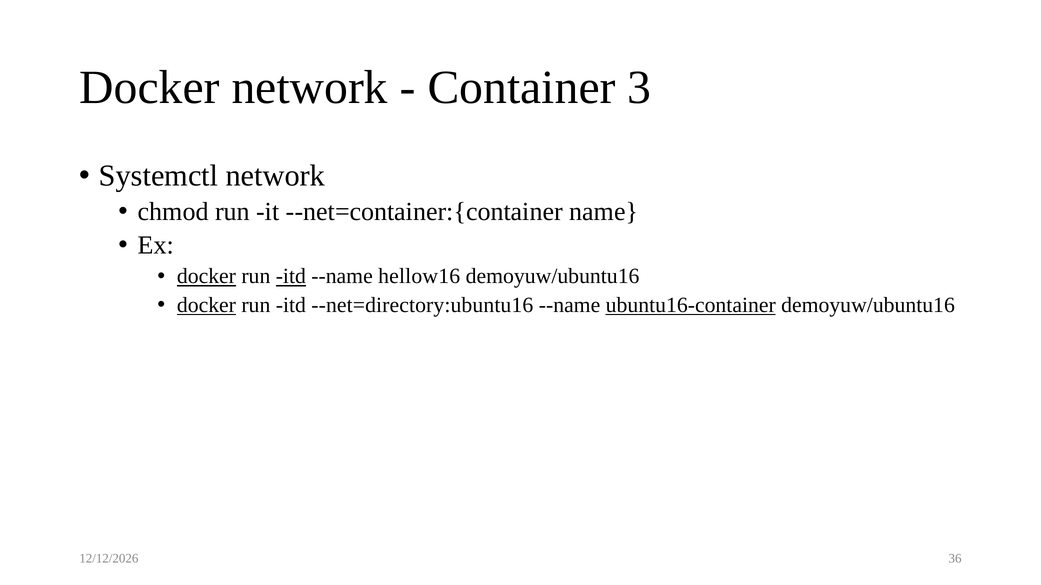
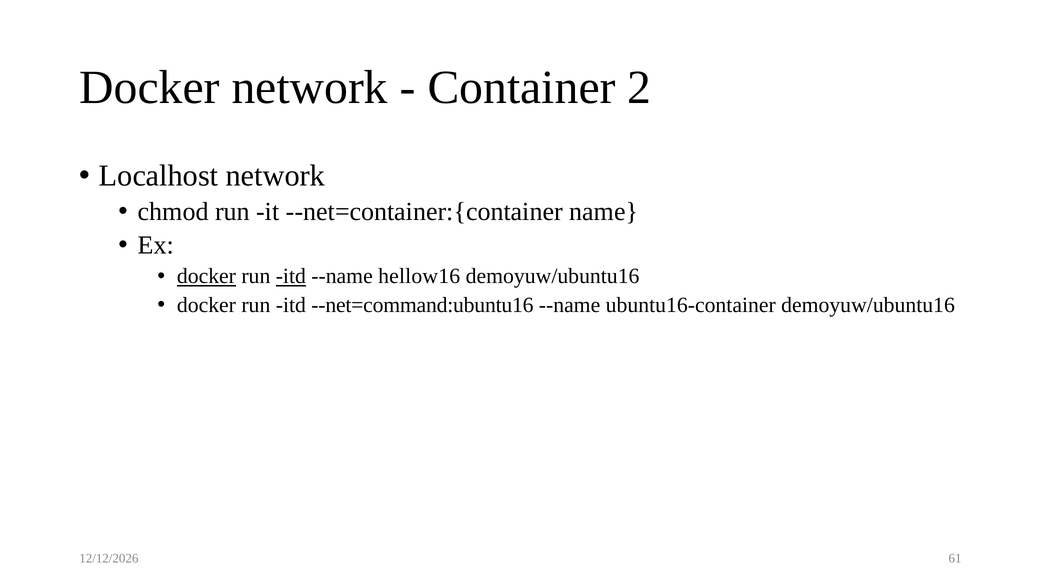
3: 3 -> 2
Systemctl: Systemctl -> Localhost
docker at (206, 305) underline: present -> none
--net=directory:ubuntu16: --net=directory:ubuntu16 -> --net=command:ubuntu16
ubuntu16-container underline: present -> none
36: 36 -> 61
